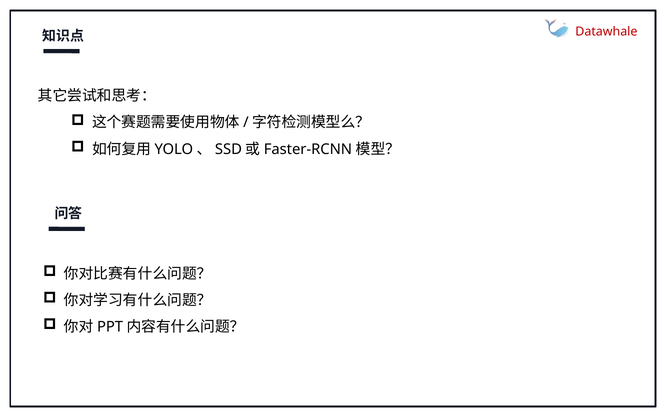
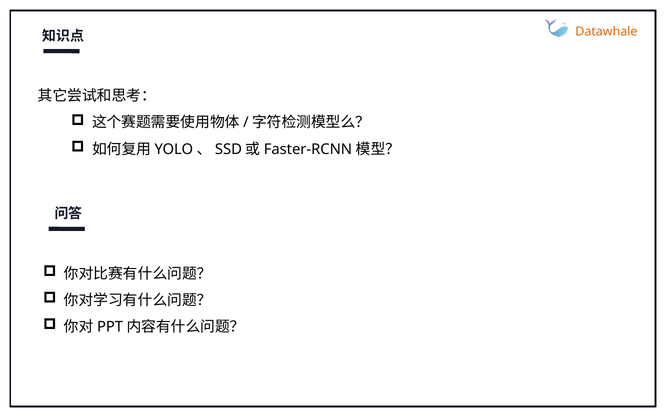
Datawhale colour: red -> orange
